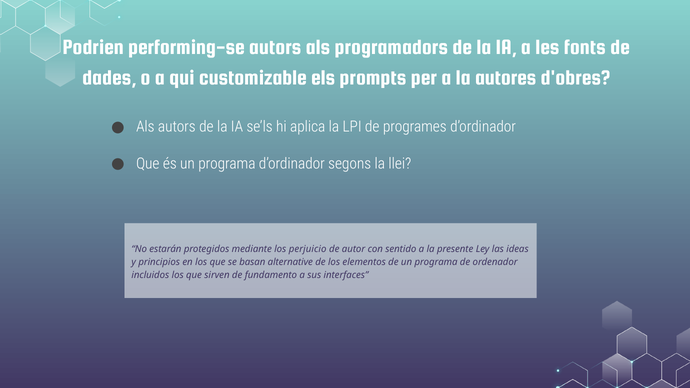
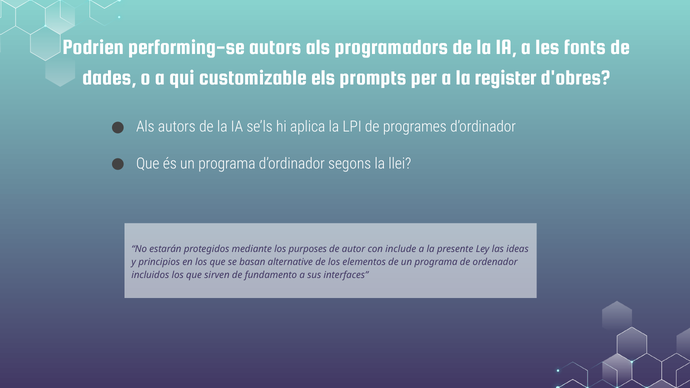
autores: autores -> register
perjuicio: perjuicio -> purposes
sentido: sentido -> include
